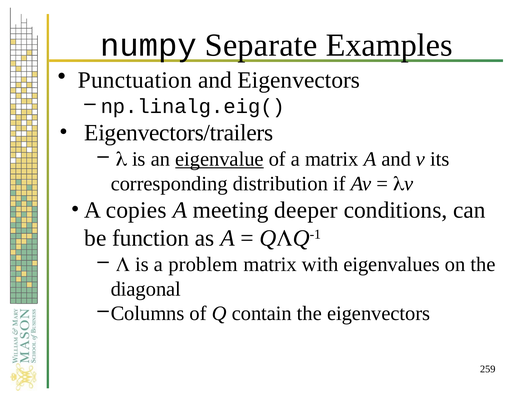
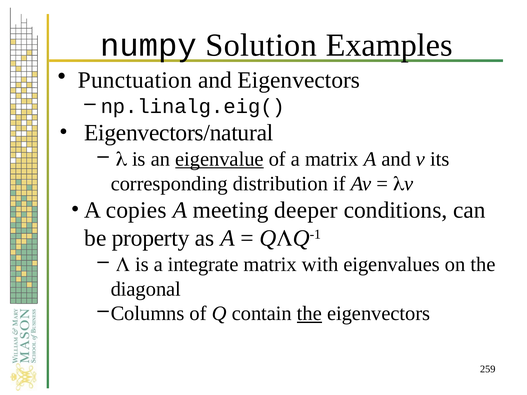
Separate: Separate -> Solution
Eigenvectors/trailers: Eigenvectors/trailers -> Eigenvectors/natural
function: function -> property
problem: problem -> integrate
the at (309, 314) underline: none -> present
